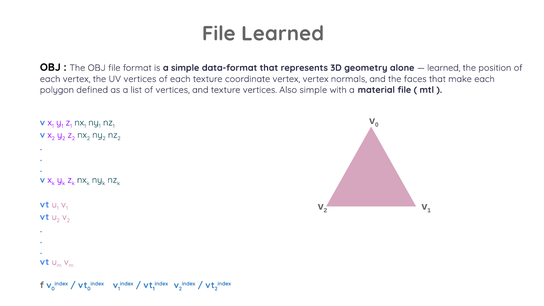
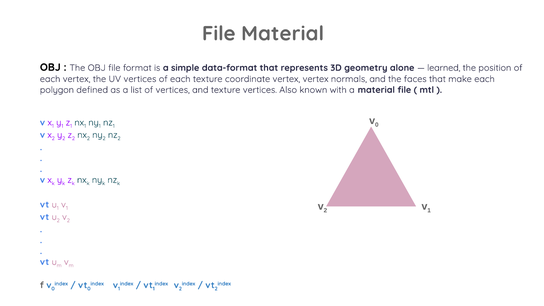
File Learned: Learned -> Material
Also simple: simple -> known
